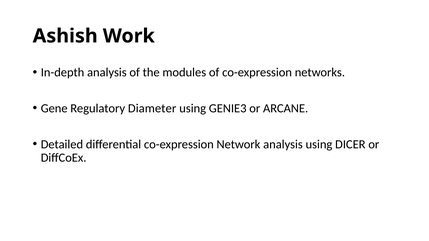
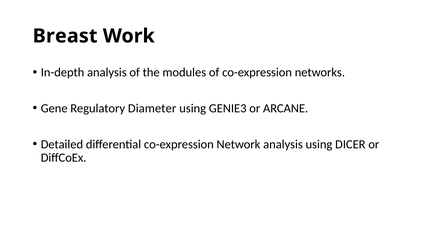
Ashish: Ashish -> Breast
